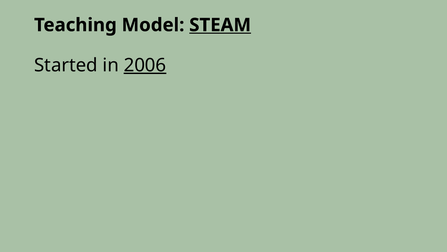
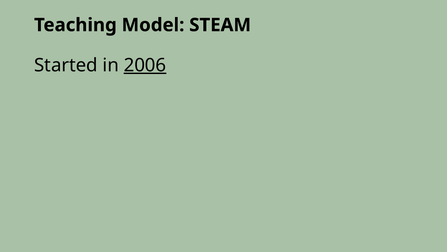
STEAM underline: present -> none
